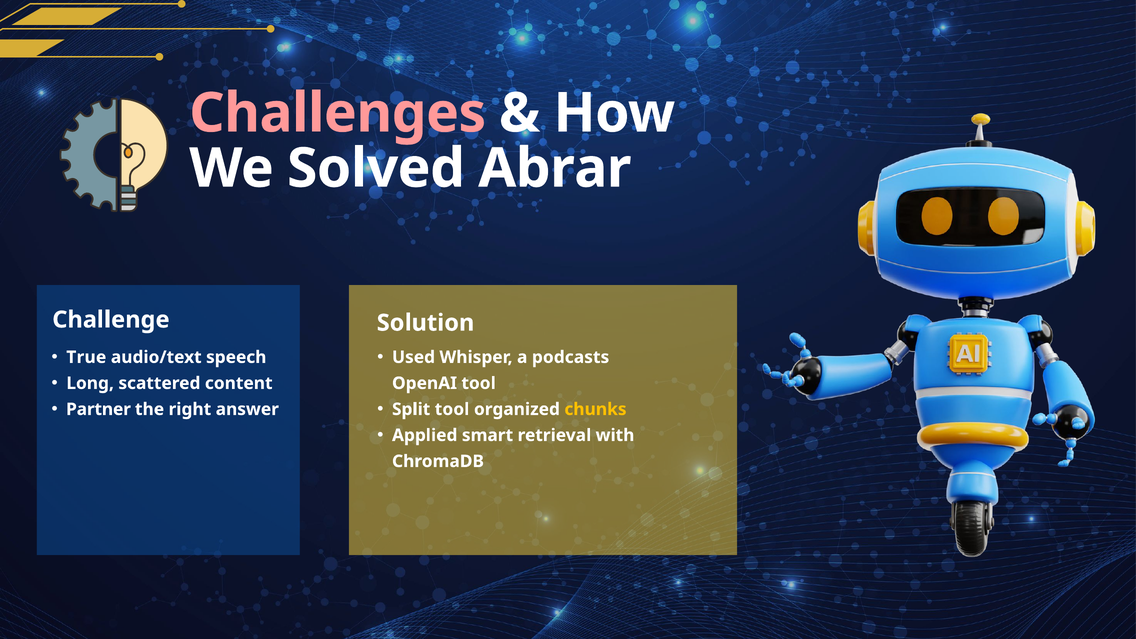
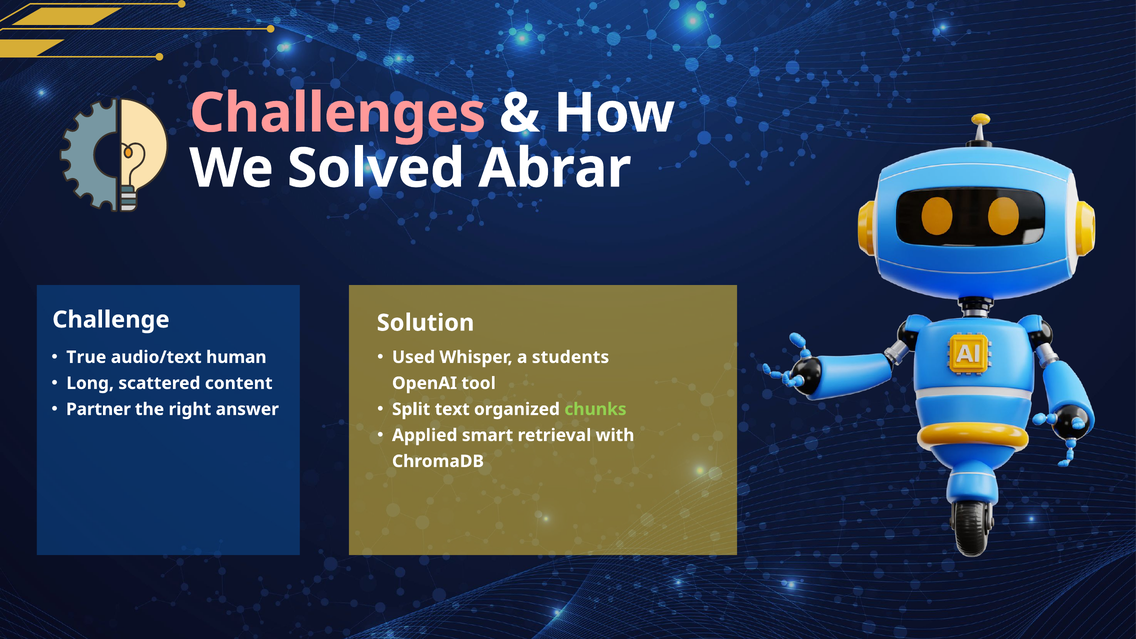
speech: speech -> human
podcasts: podcasts -> students
Split tool: tool -> text
chunks colour: yellow -> light green
